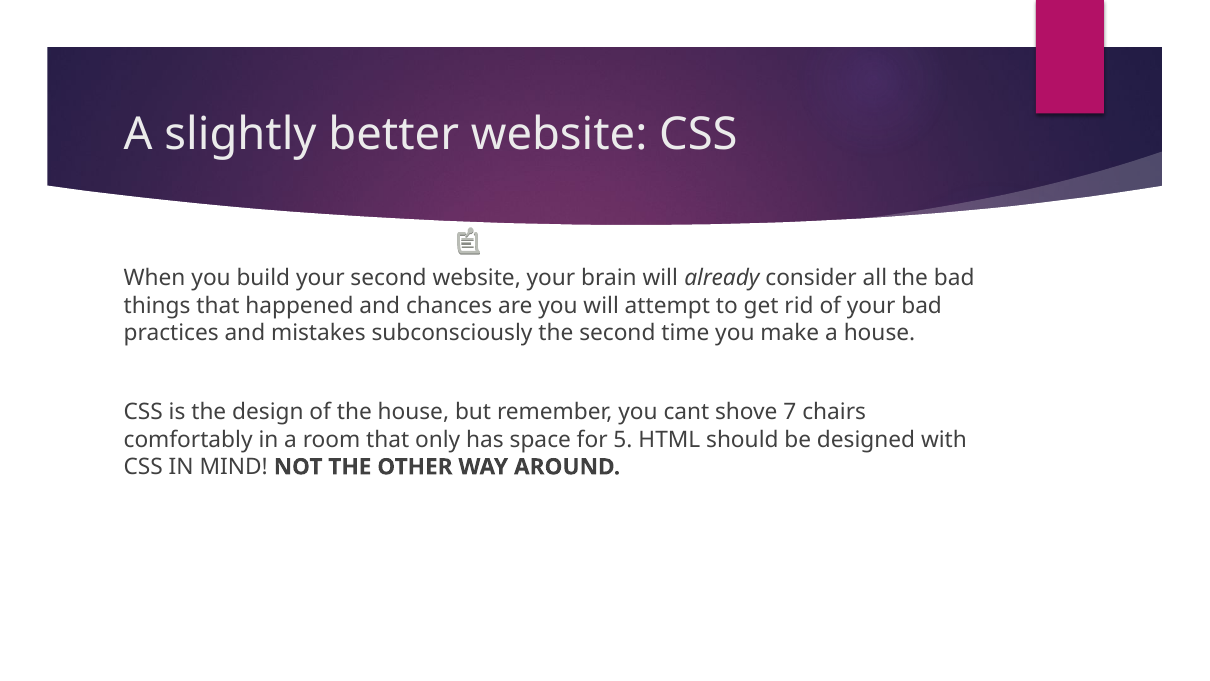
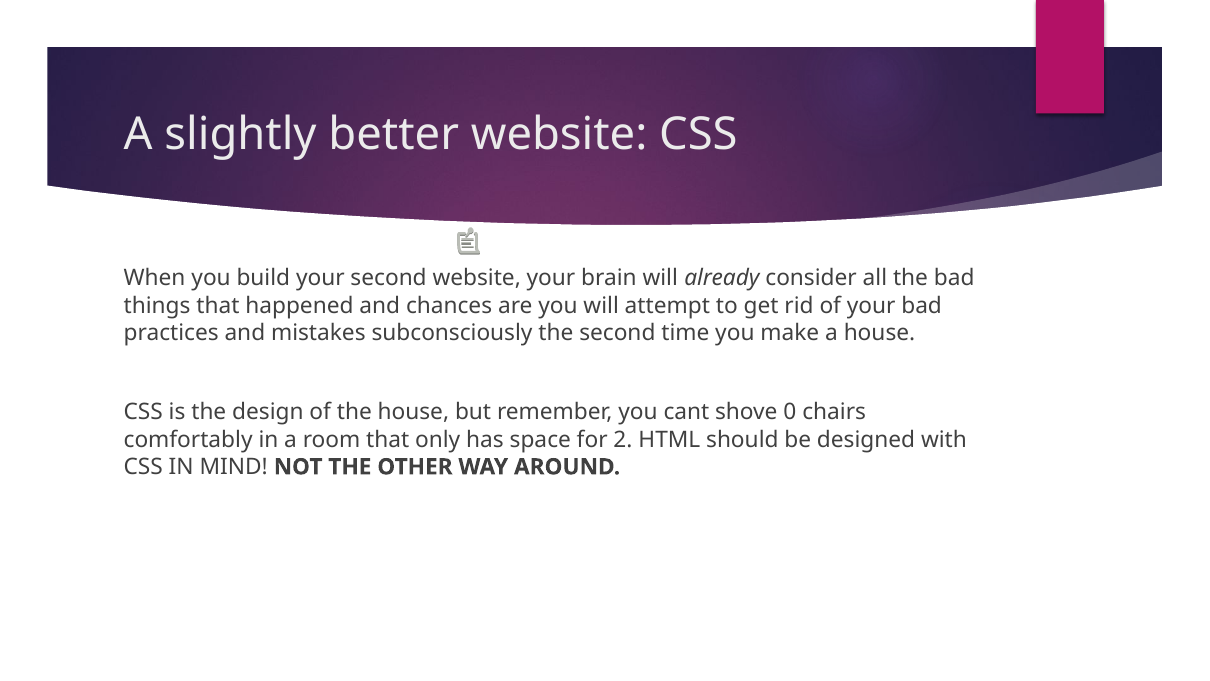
7: 7 -> 0
5: 5 -> 2
